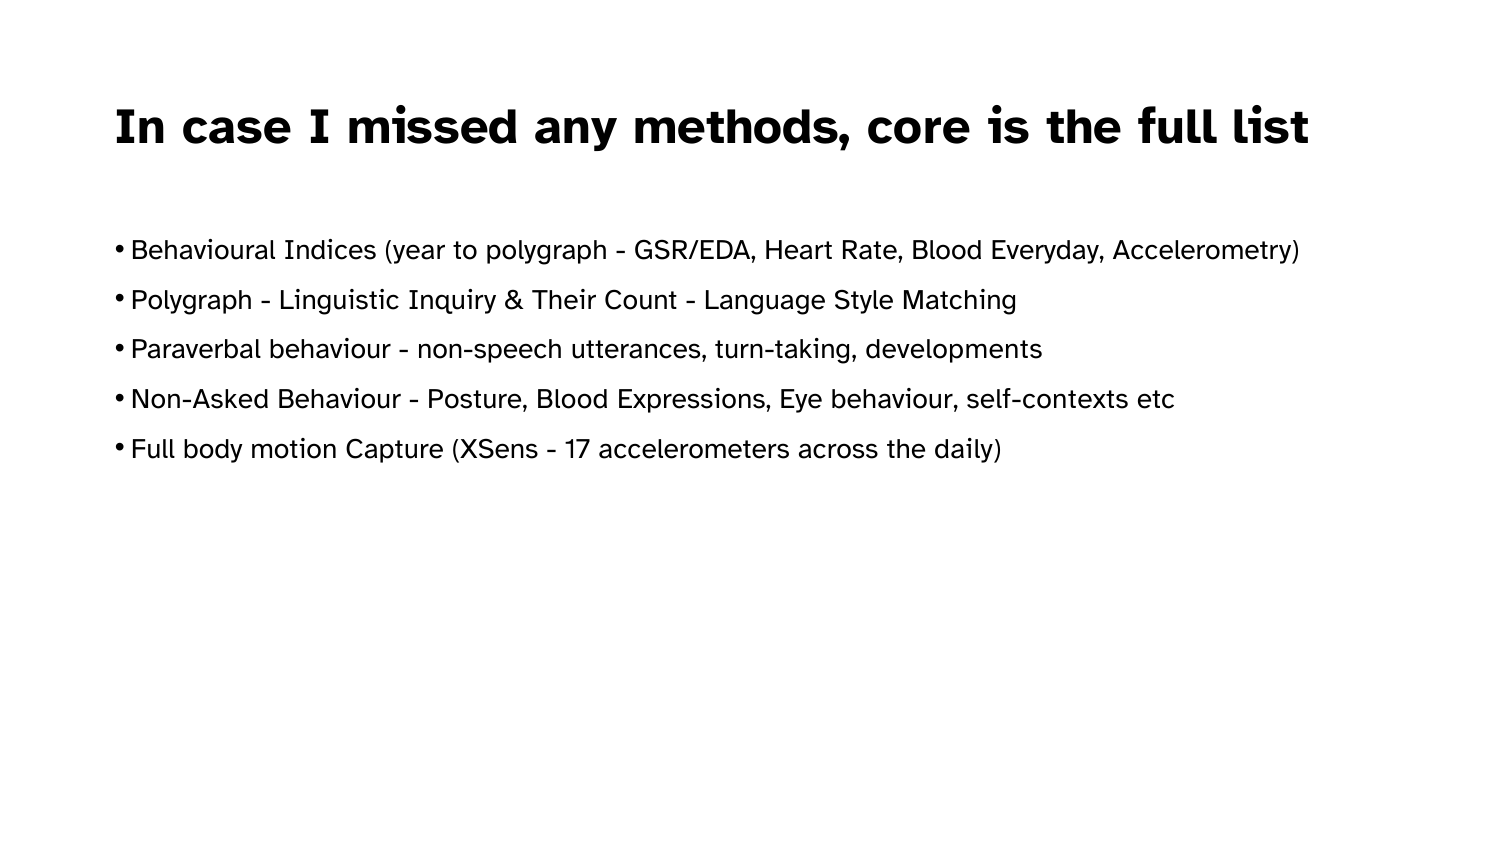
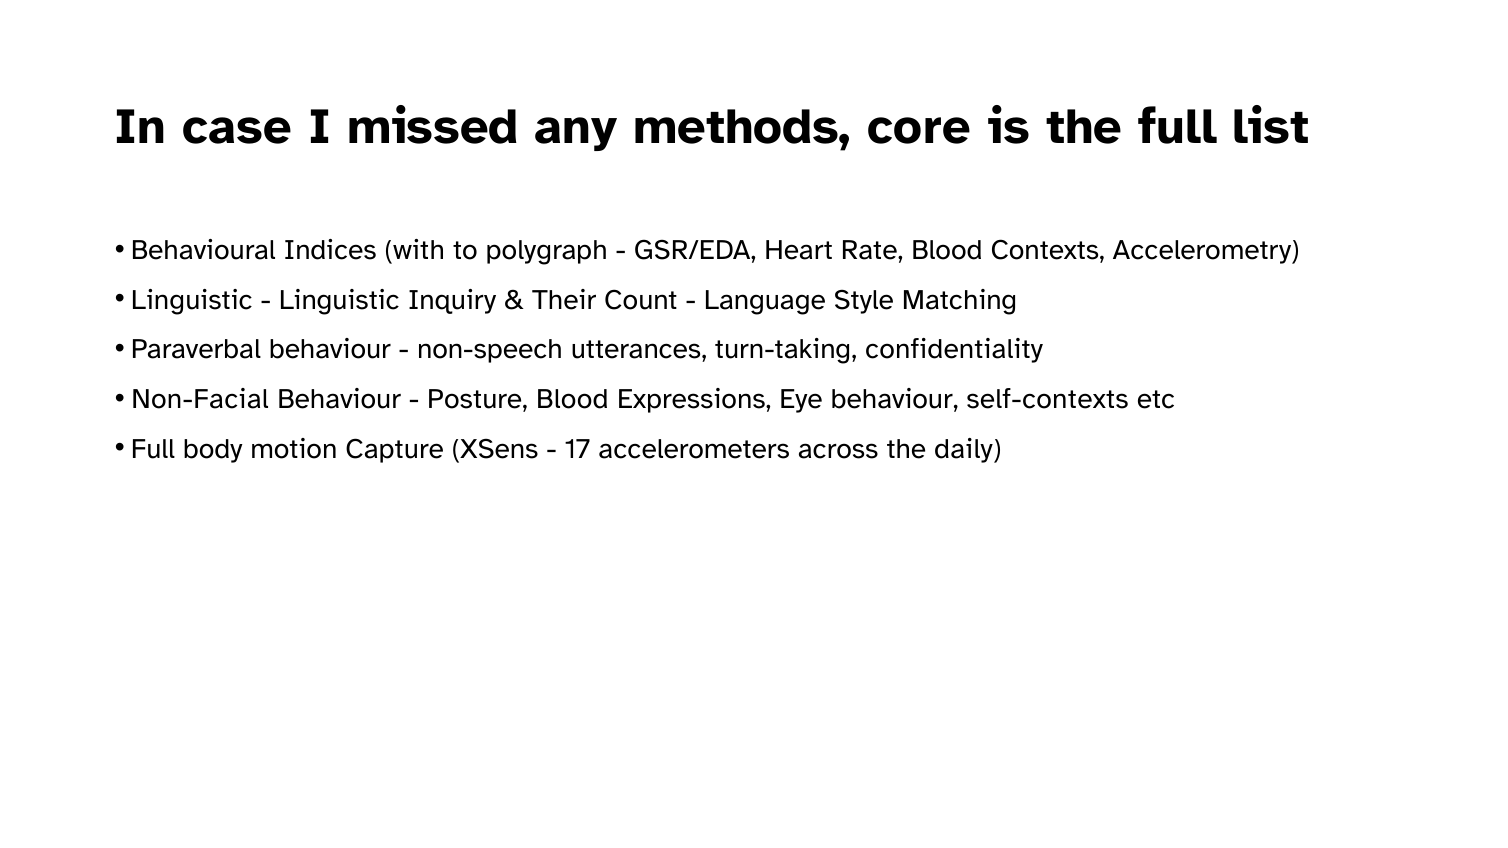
year: year -> with
Everyday: Everyday -> Contexts
Polygraph at (192, 300): Polygraph -> Linguistic
developments: developments -> confidentiality
Non-Asked: Non-Asked -> Non-Facial
